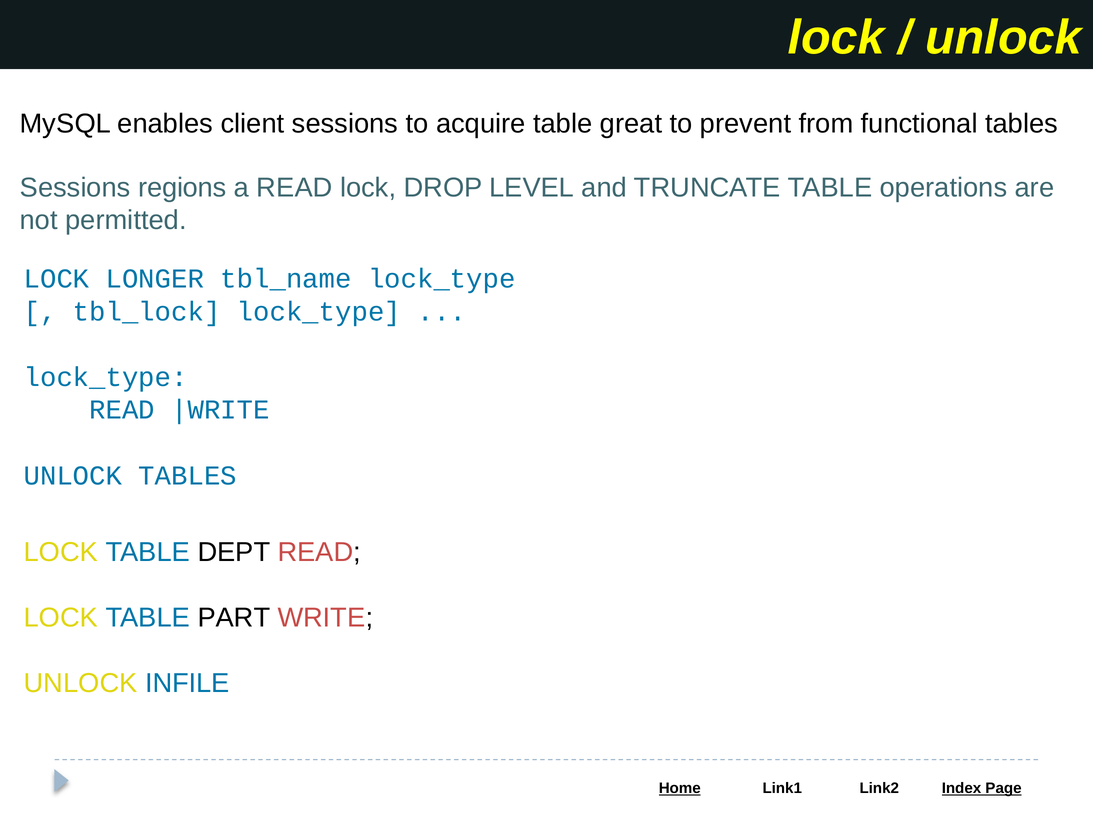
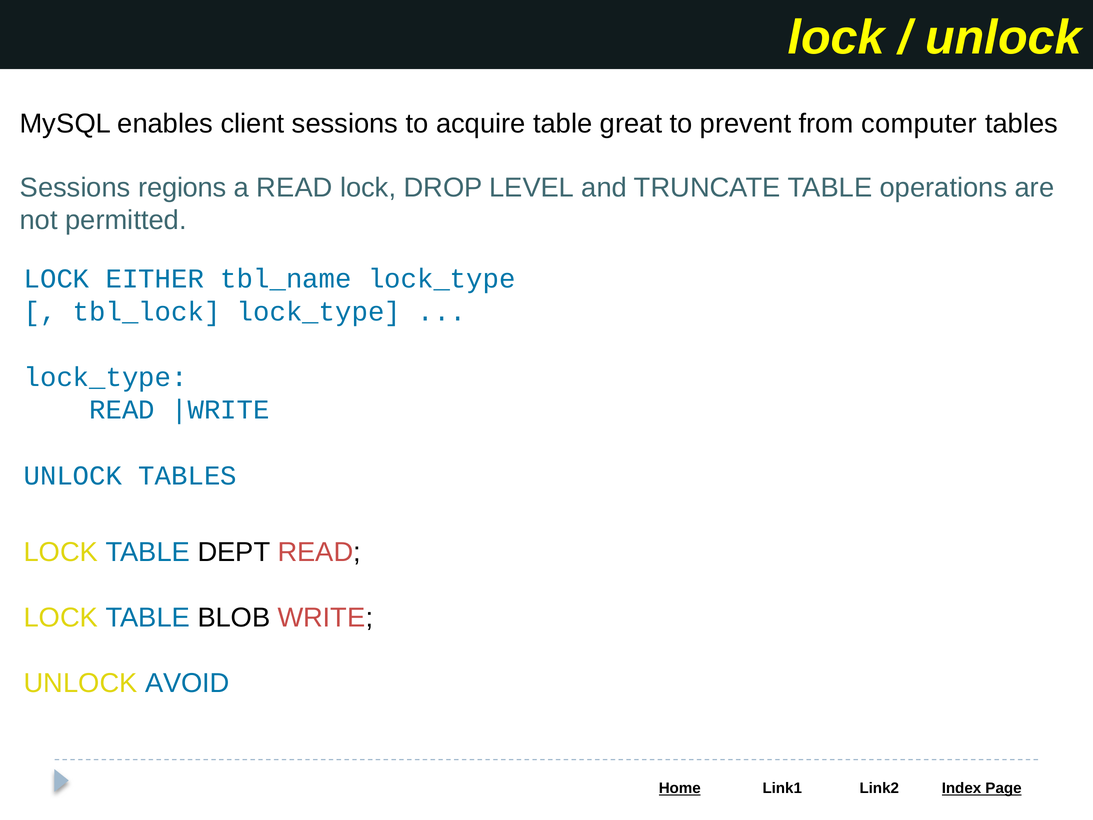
functional: functional -> computer
LONGER: LONGER -> EITHER
PART: PART -> BLOB
INFILE: INFILE -> AVOID
